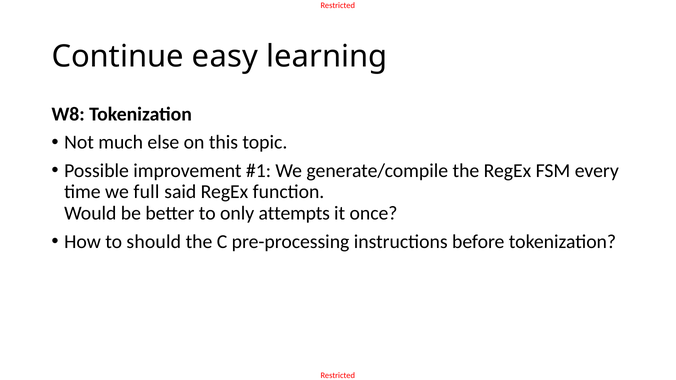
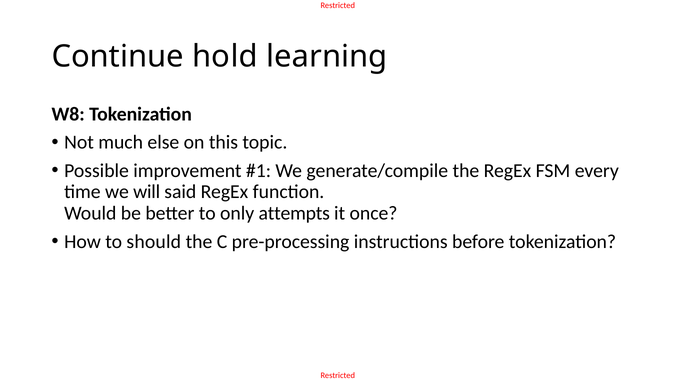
easy: easy -> hold
full: full -> will
